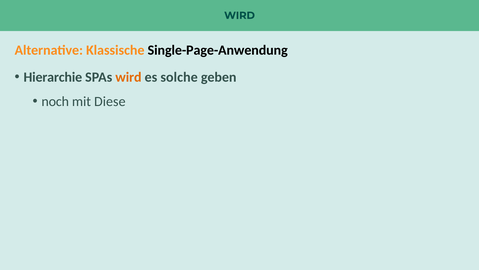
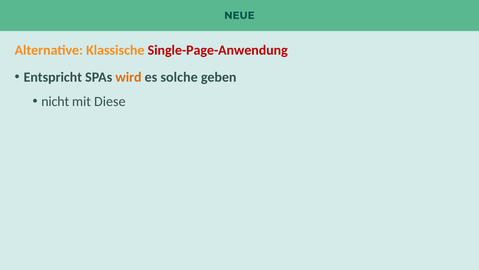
WIRD at (240, 15): WIRD -> NEUE
Single-Page-Anwendung colour: black -> red
Hierarchie: Hierarchie -> Entspricht
noch: noch -> nicht
